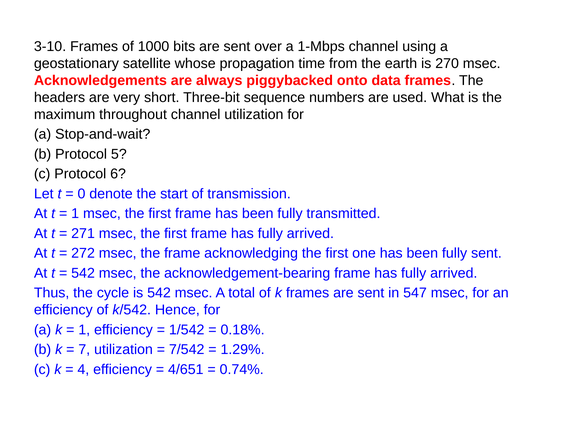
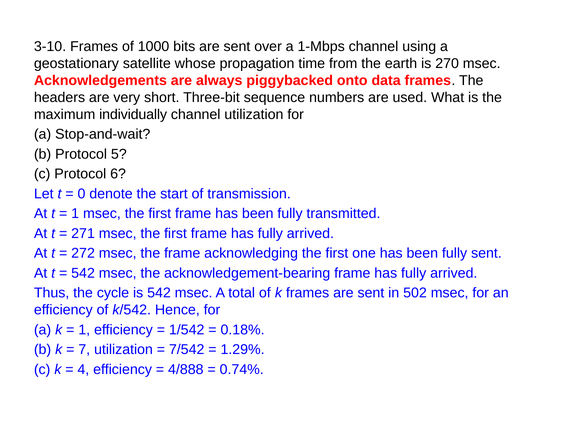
throughout: throughout -> individually
547: 547 -> 502
4/651: 4/651 -> 4/888
